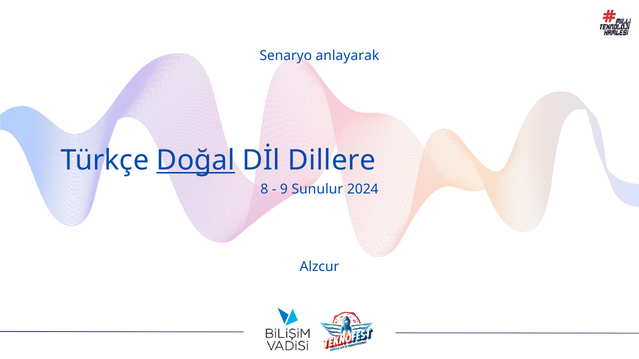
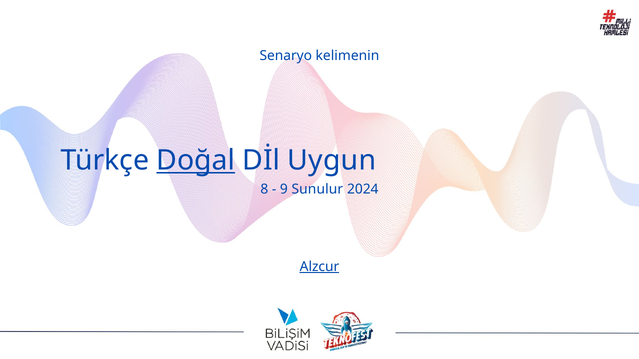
anlayarak: anlayarak -> kelimenin
Dillere: Dillere -> Uygun
Alzcur underline: none -> present
